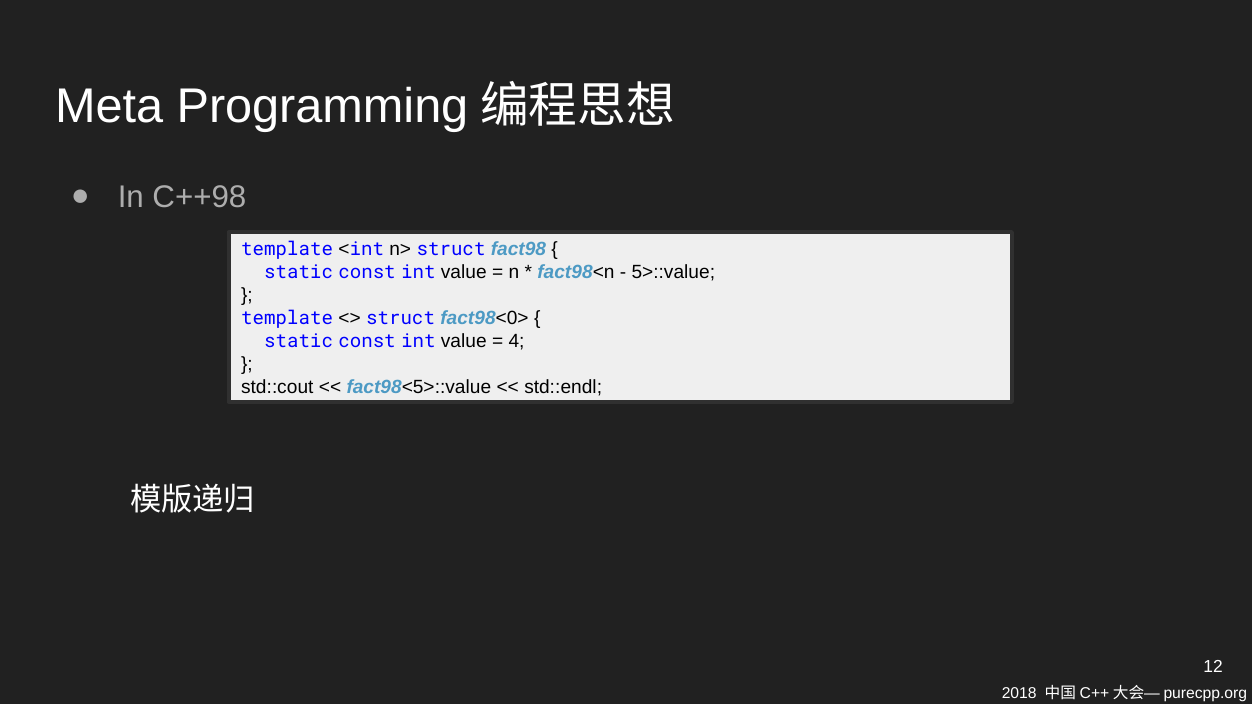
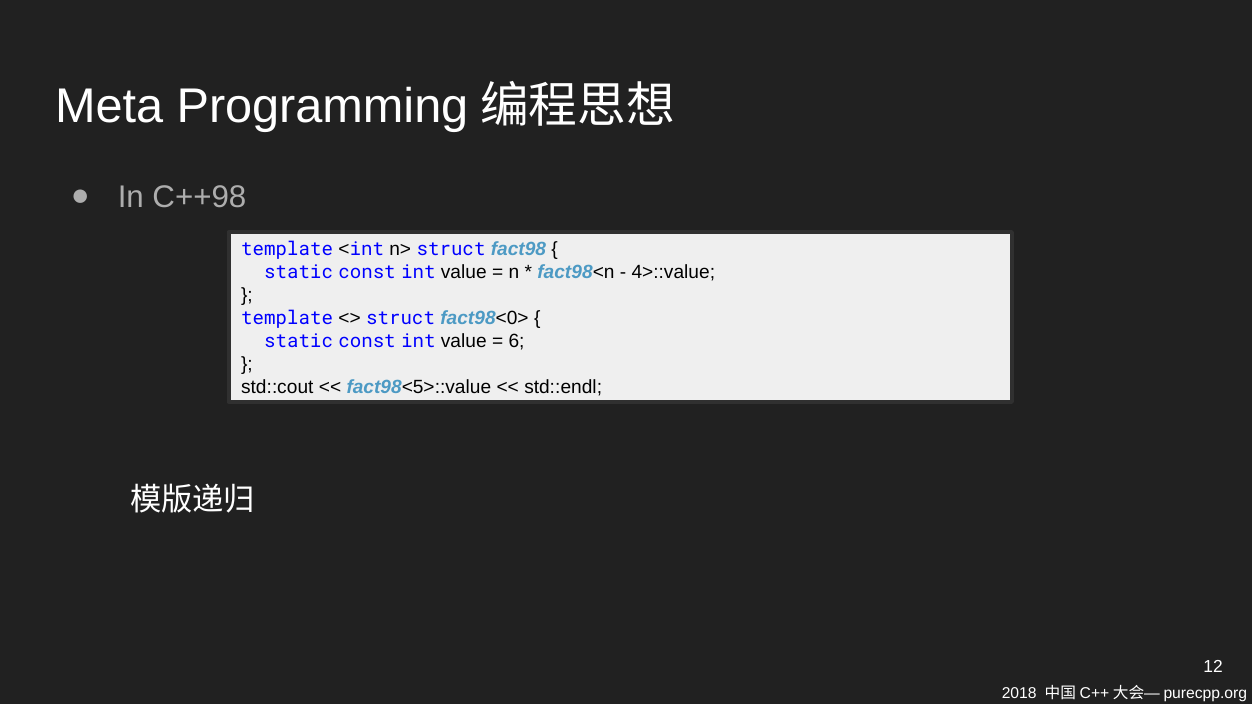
5>::value: 5>::value -> 4>::value
4: 4 -> 6
